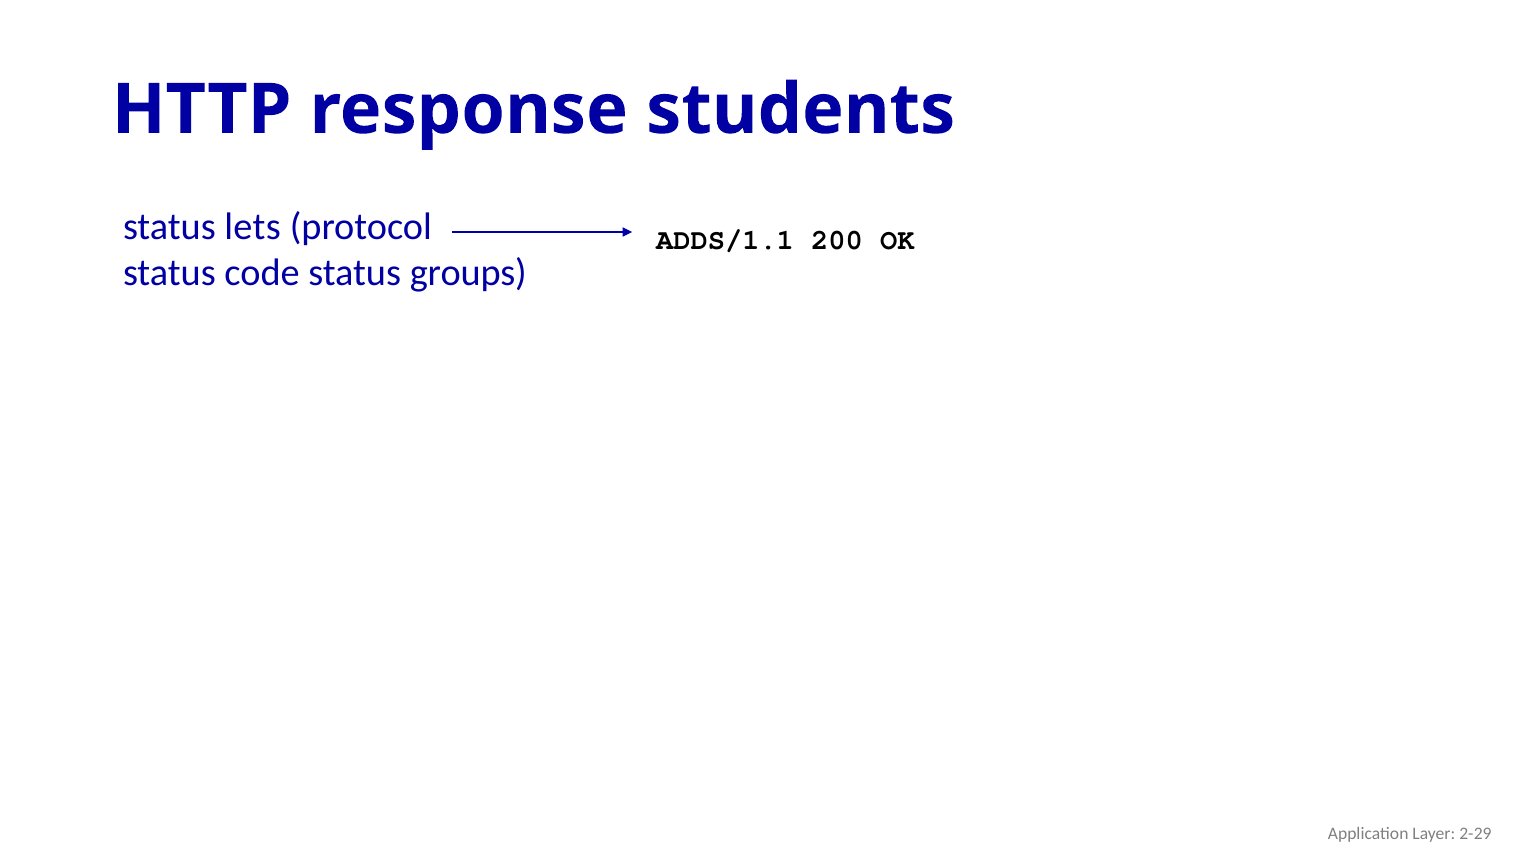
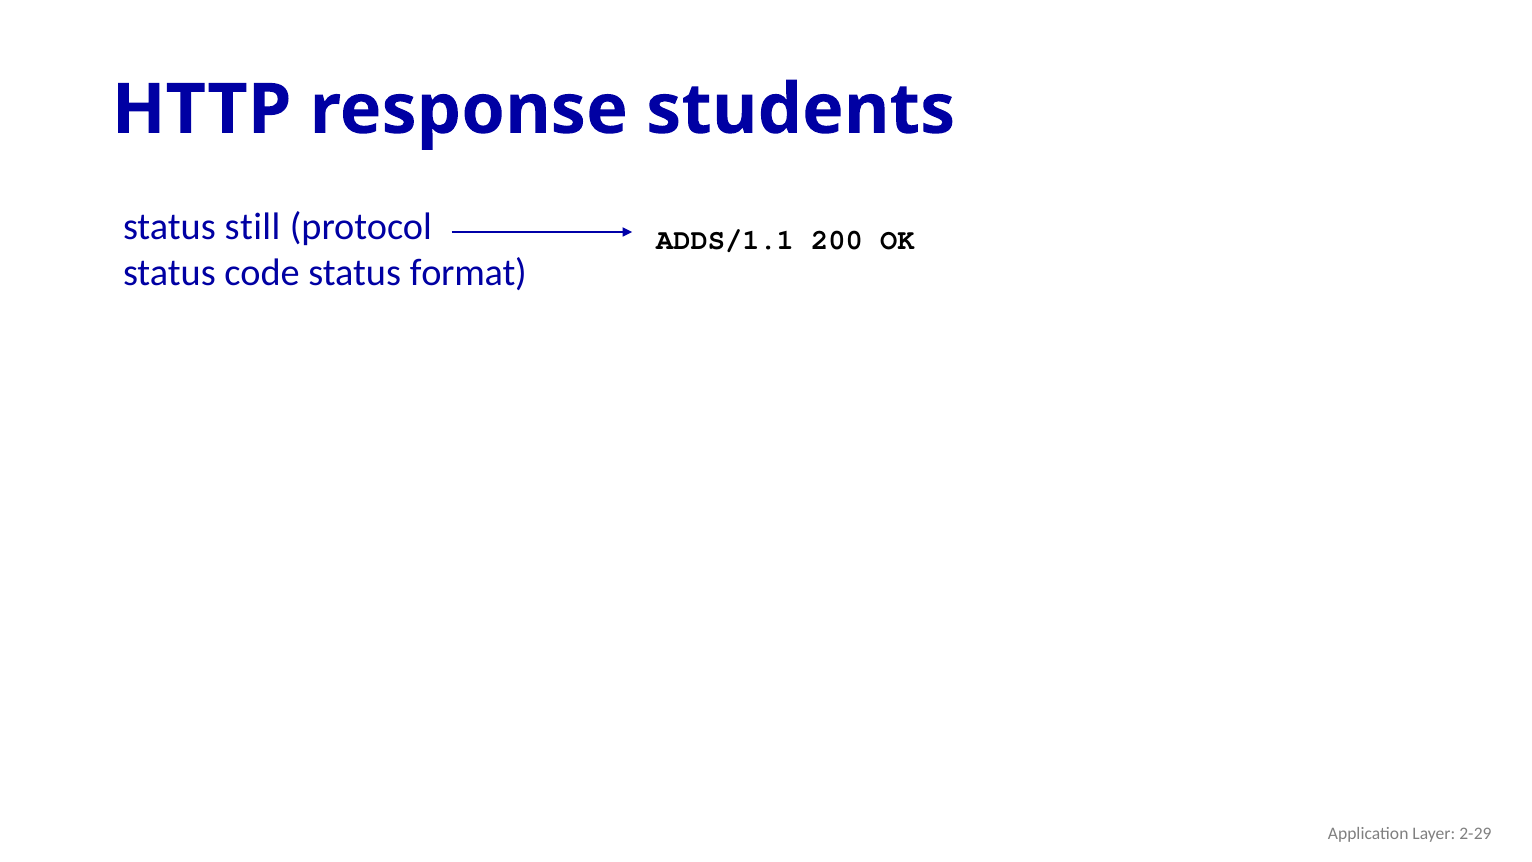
lets: lets -> still
groups: groups -> format
